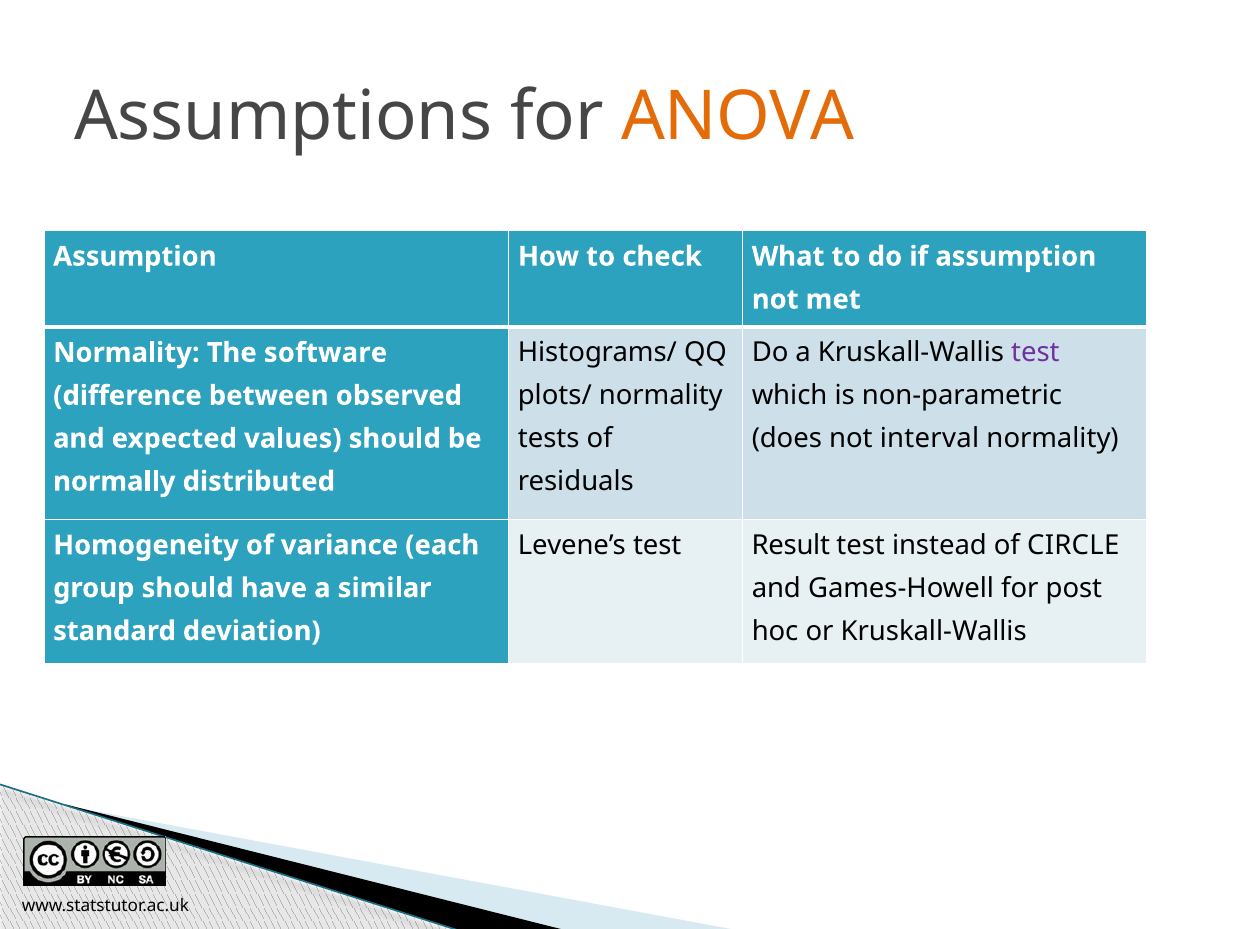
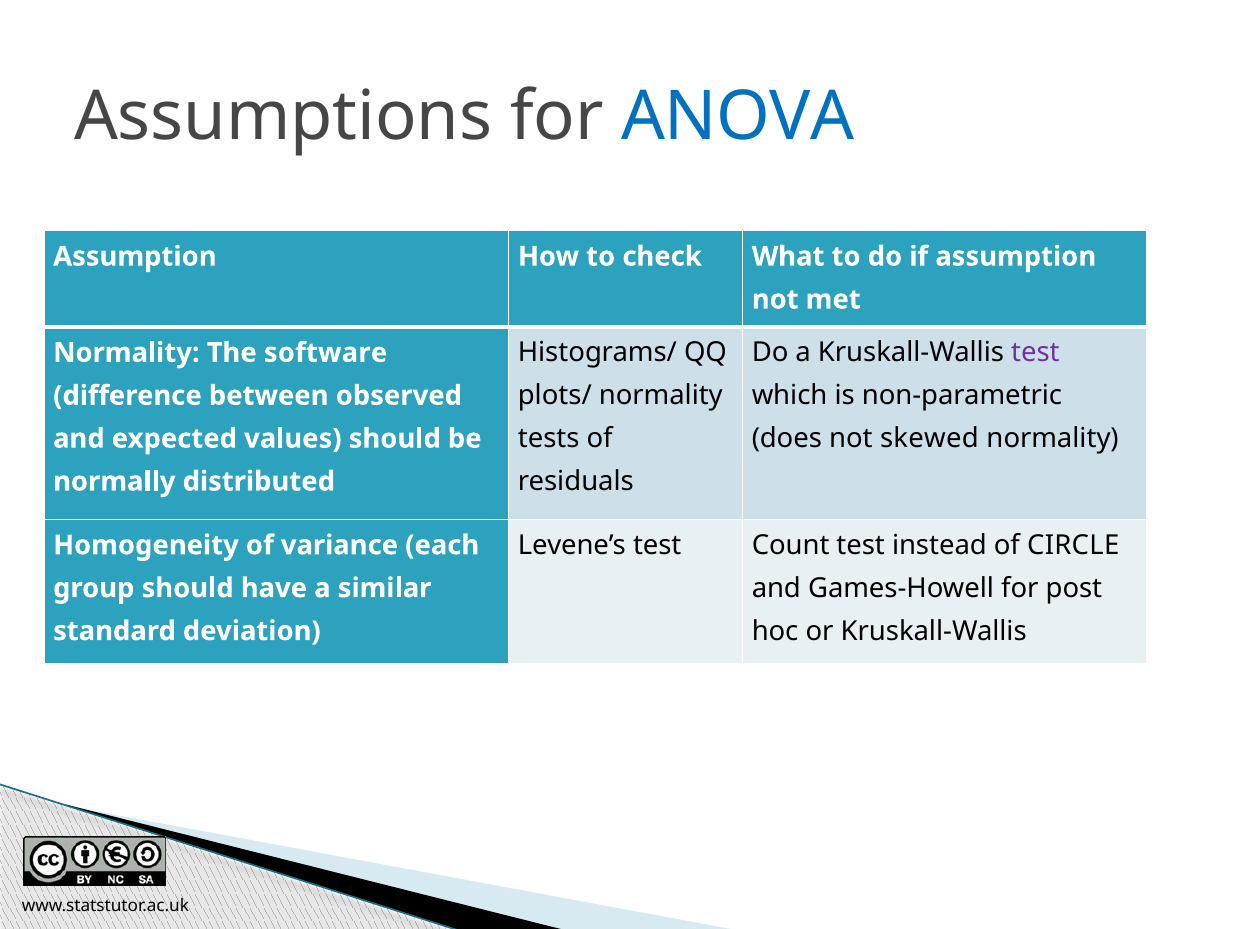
ANOVA colour: orange -> blue
interval: interval -> skewed
Result: Result -> Count
